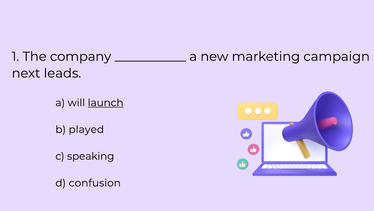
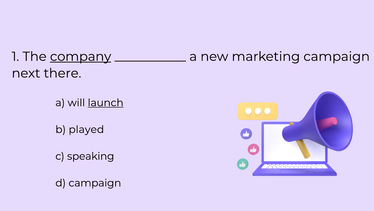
company underline: none -> present
leads: leads -> there
d confusion: confusion -> campaign
